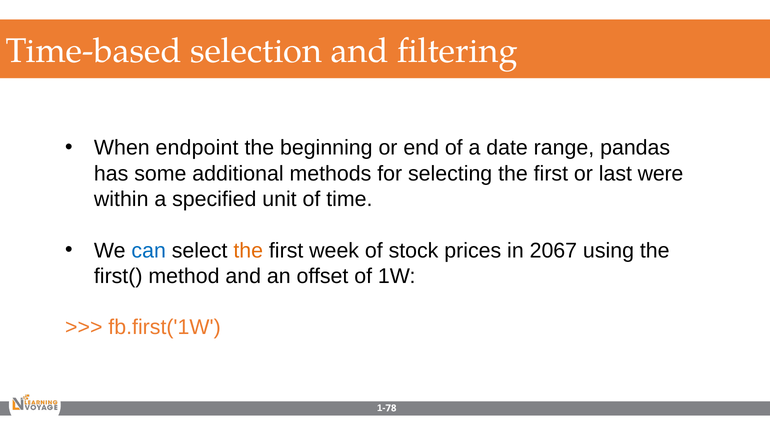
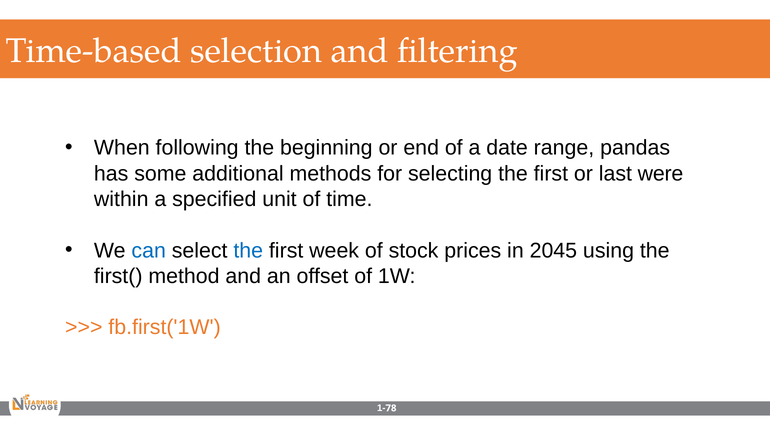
endpoint: endpoint -> following
the at (248, 251) colour: orange -> blue
2067: 2067 -> 2045
